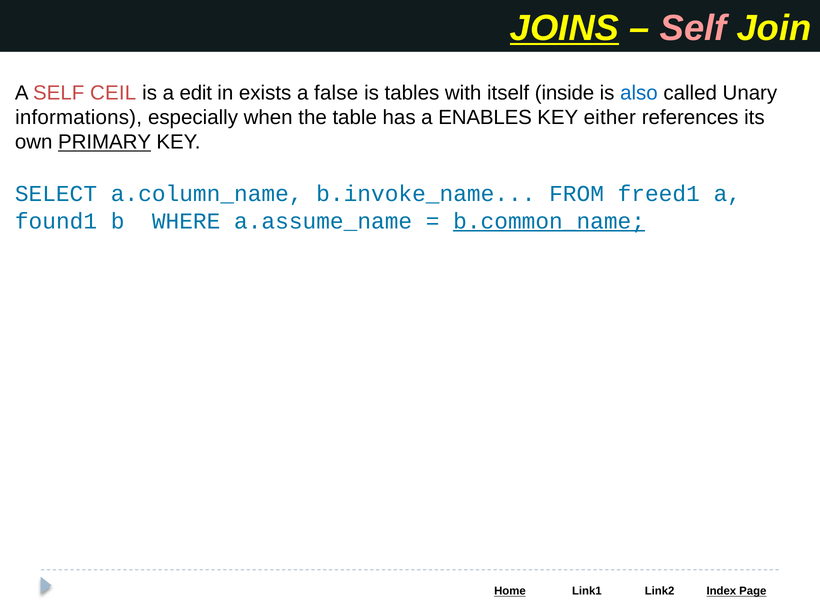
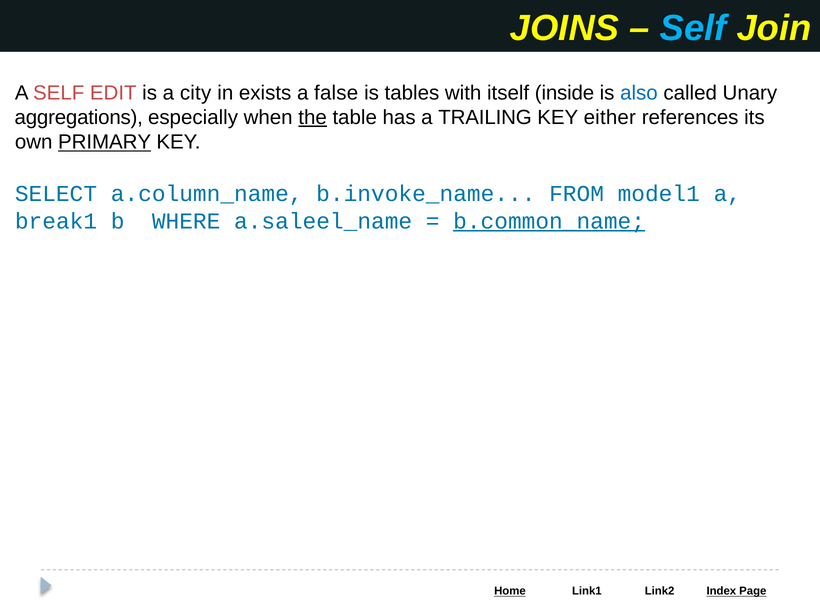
JOINS underline: present -> none
Self at (693, 28) colour: pink -> light blue
CEIL: CEIL -> EDIT
edit: edit -> city
informations: informations -> aggregations
the underline: none -> present
ENABLES: ENABLES -> TRAILING
freed1: freed1 -> model1
found1: found1 -> break1
a.assume_name: a.assume_name -> a.saleel_name
